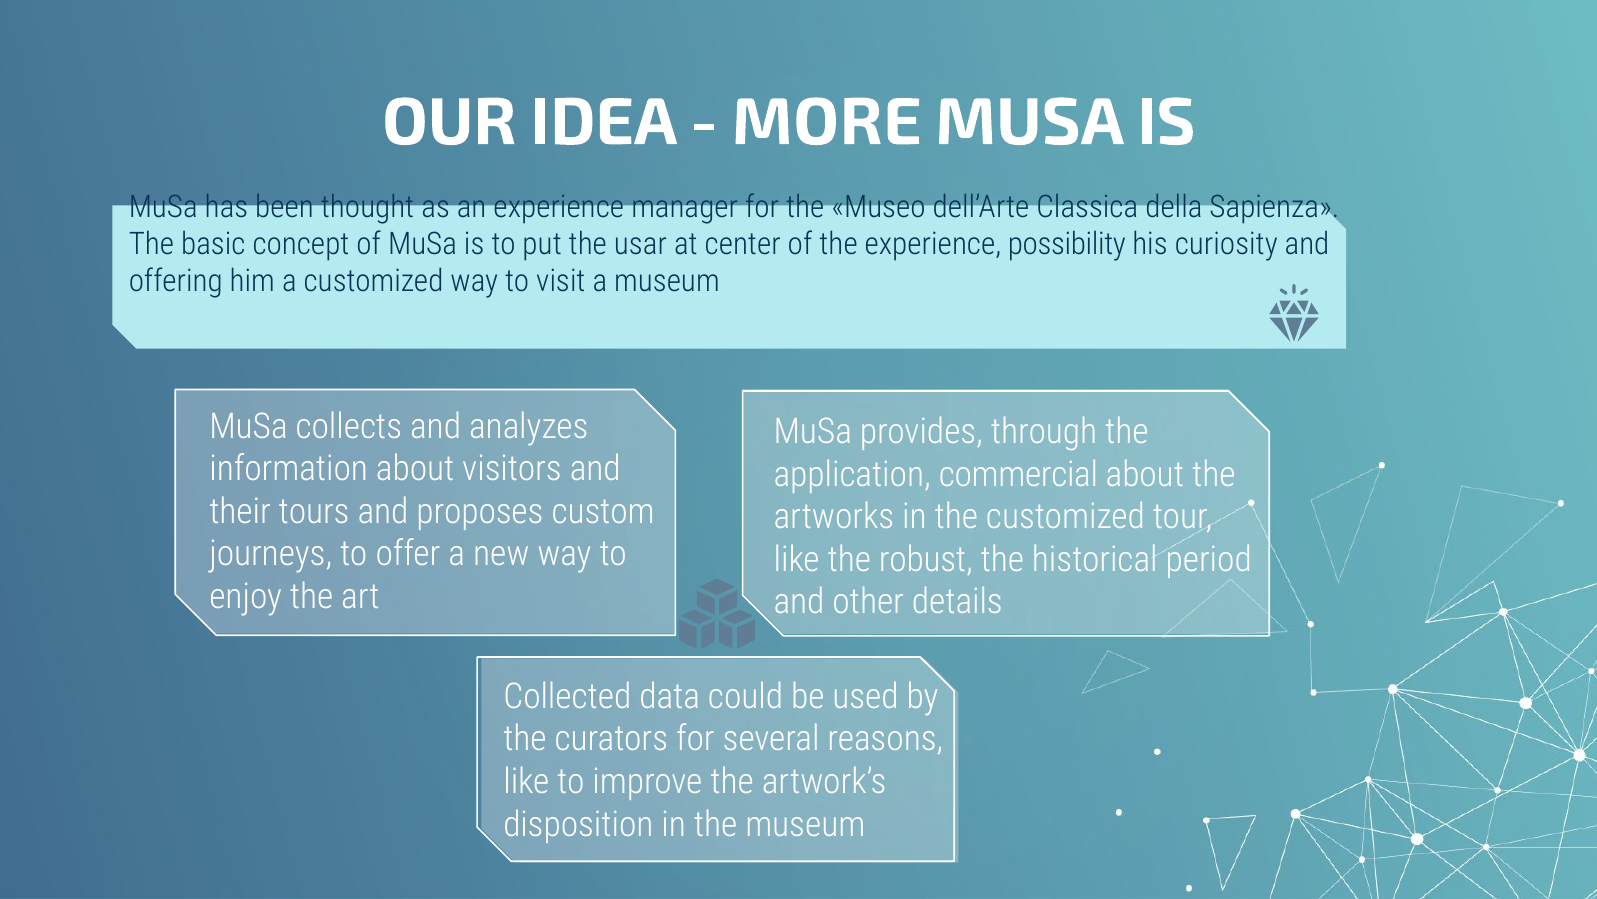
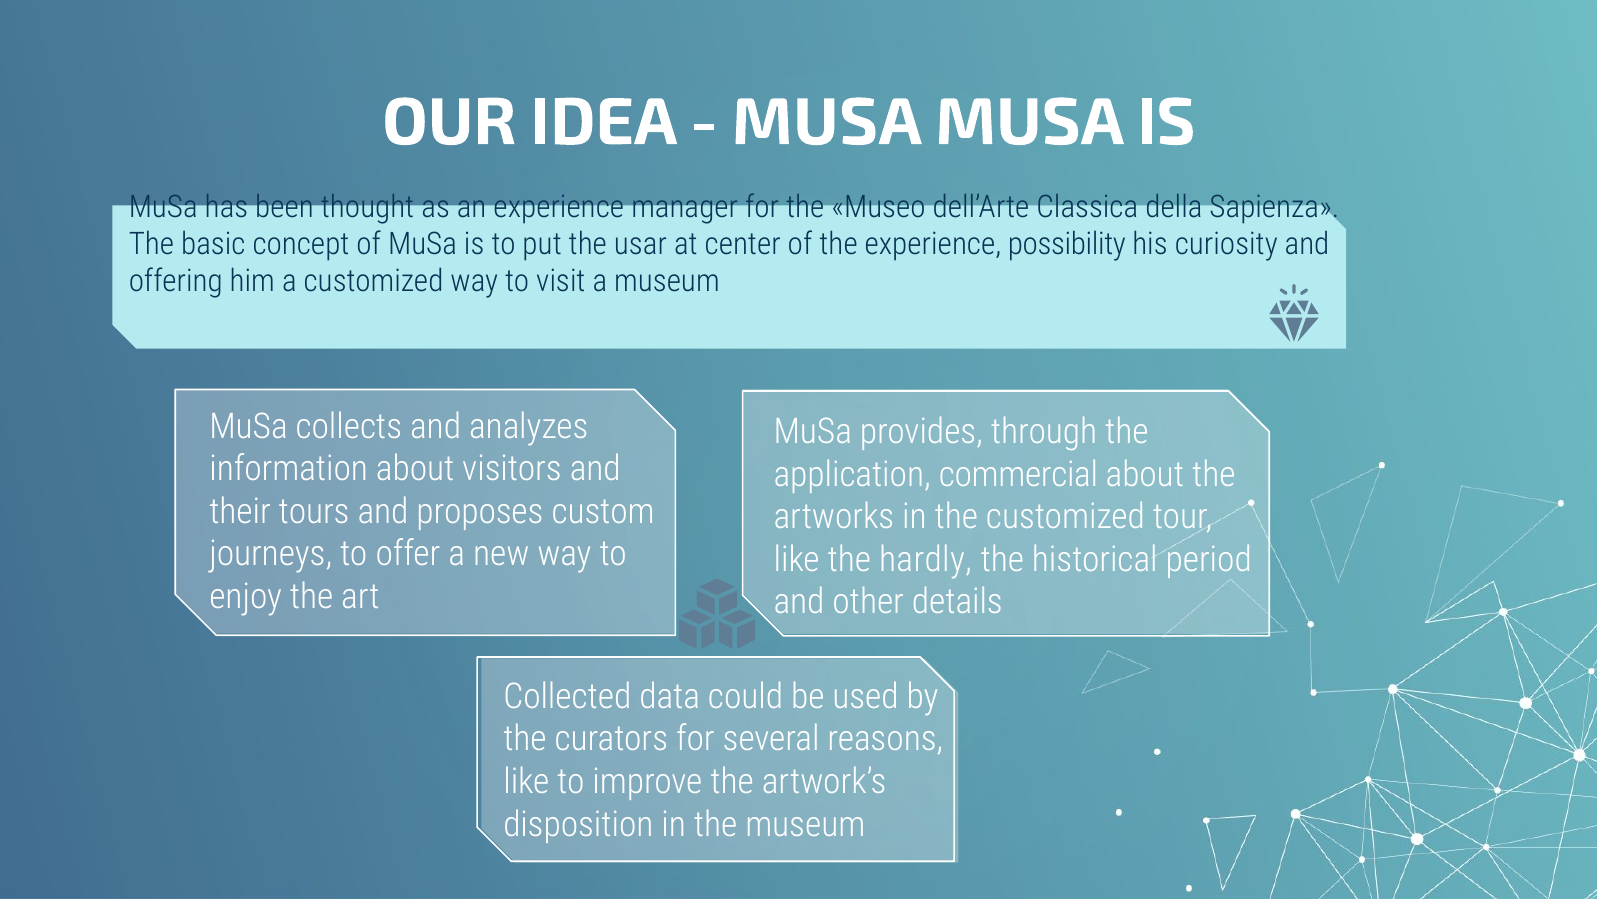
MORE at (827, 122): MORE -> MUSA
robust: robust -> hardly
